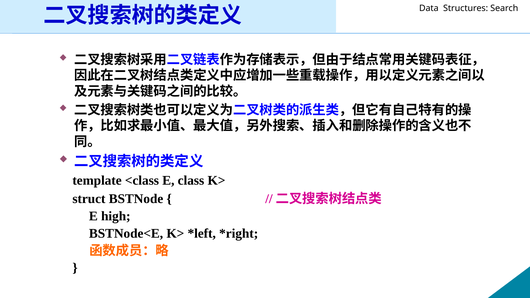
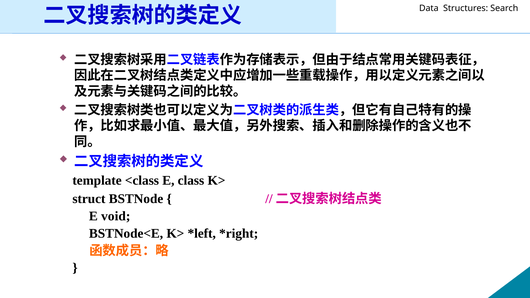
high: high -> void
